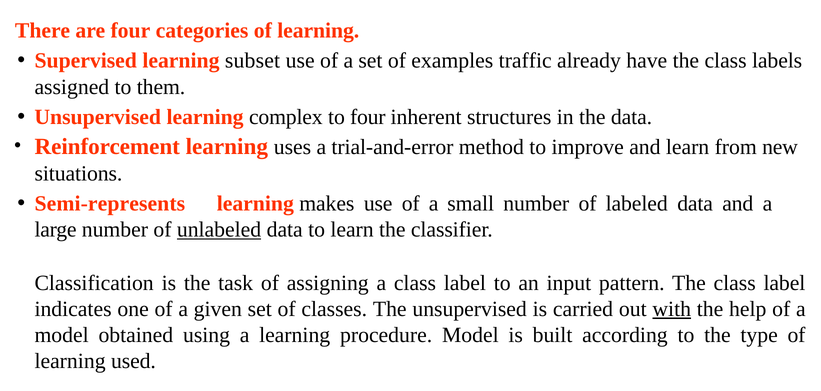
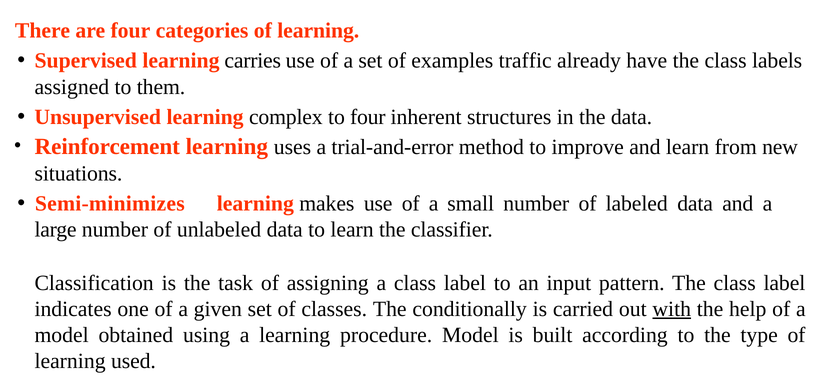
subset: subset -> carries
Semi-represents: Semi-represents -> Semi-minimizes
unlabeled underline: present -> none
The unsupervised: unsupervised -> conditionally
